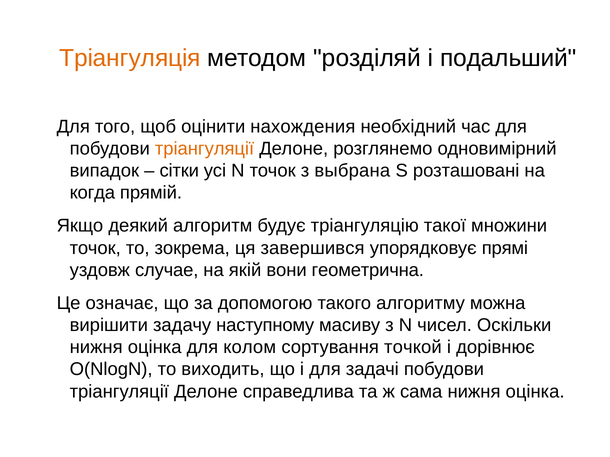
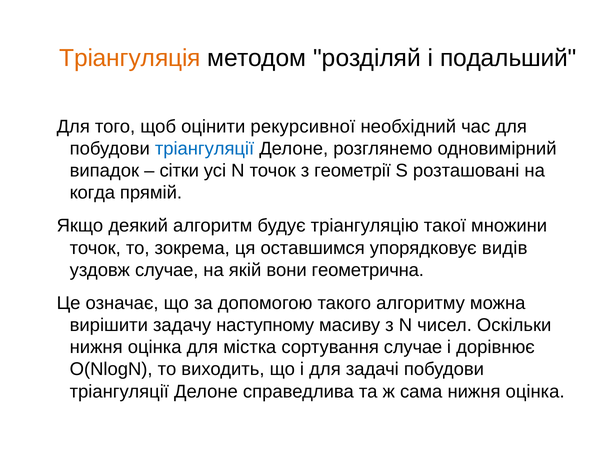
нахождения: нахождения -> рекурсивної
тріангуляції at (205, 149) colour: orange -> blue
выбрана: выбрана -> геометрії
завершився: завершився -> оставшимся
прямі: прямі -> видів
колом: колом -> містка
сортування точкой: точкой -> случае
